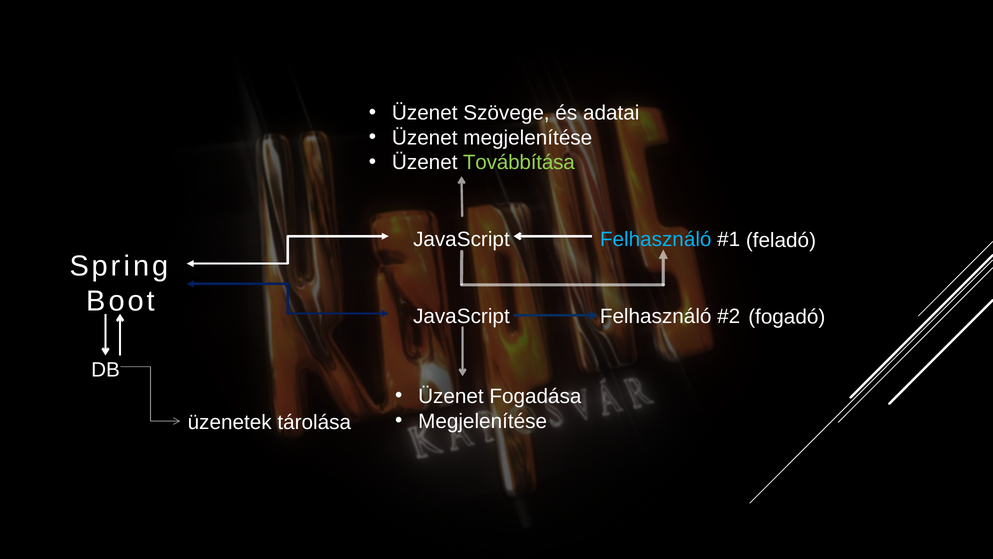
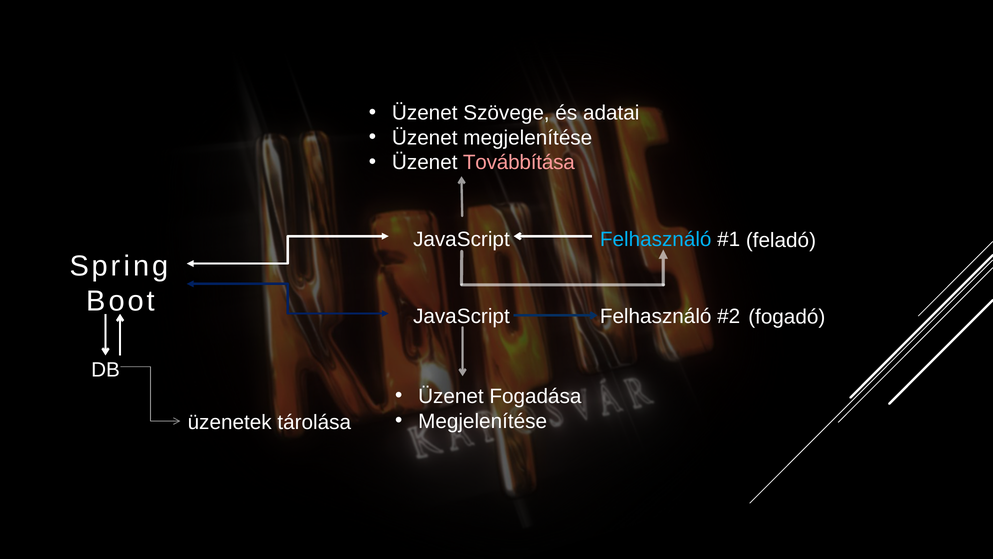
Továbbítása colour: light green -> pink
